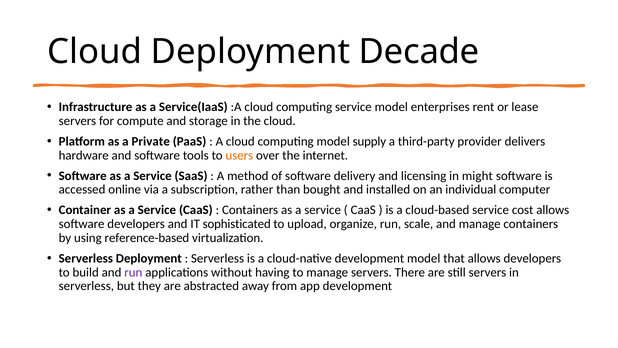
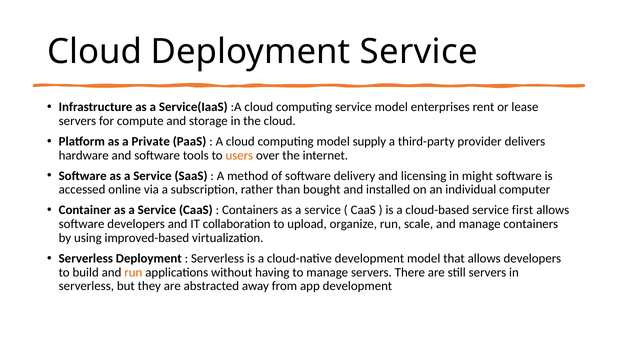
Deployment Decade: Decade -> Service
cost: cost -> first
sophisticated: sophisticated -> collaboration
reference-based: reference-based -> improved-based
run at (133, 272) colour: purple -> orange
